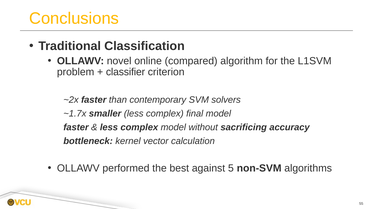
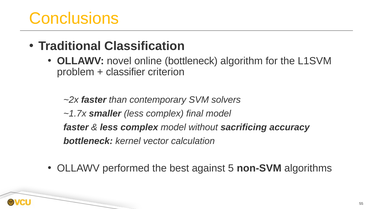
online compared: compared -> bottleneck
